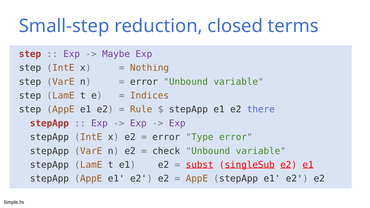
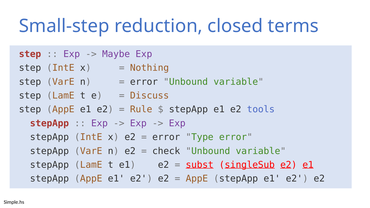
Indices: Indices -> Discuss
there: there -> tools
